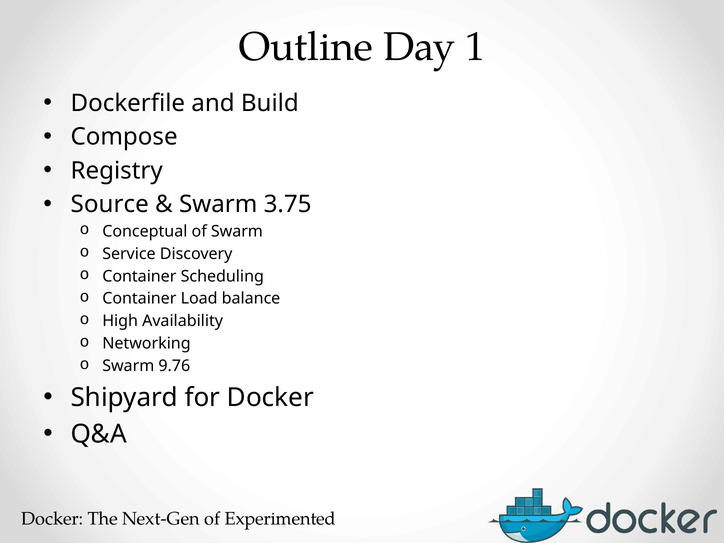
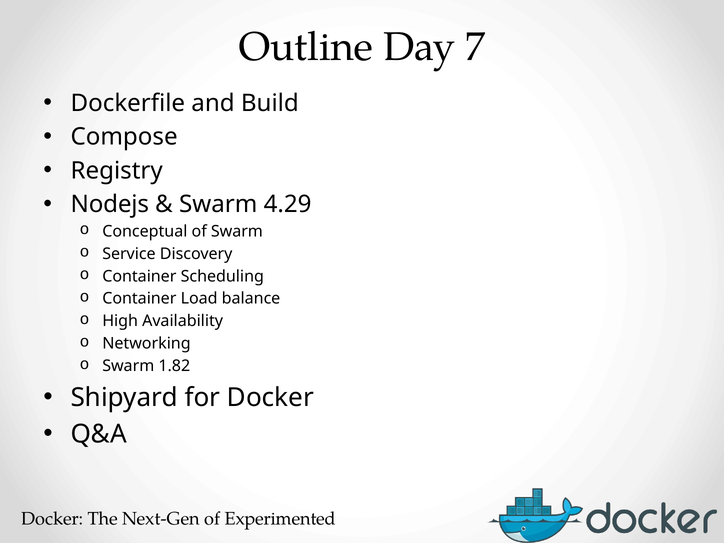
1: 1 -> 7
Source: Source -> Nodejs
3.75: 3.75 -> 4.29
9.76: 9.76 -> 1.82
